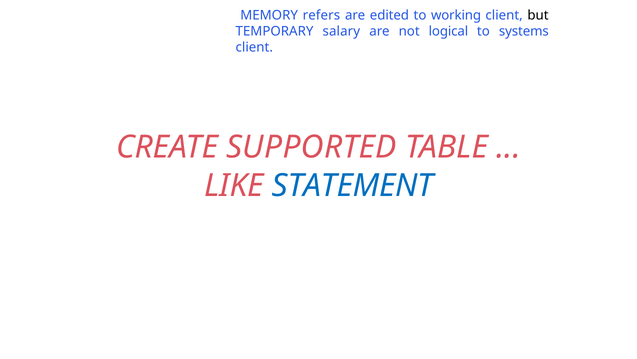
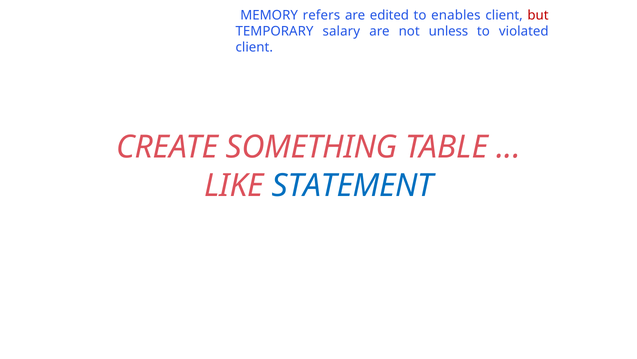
working: working -> enables
but colour: black -> red
logical: logical -> unless
systems: systems -> violated
SUPPORTED: SUPPORTED -> SOMETHING
